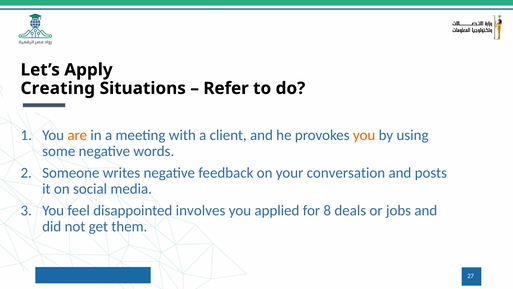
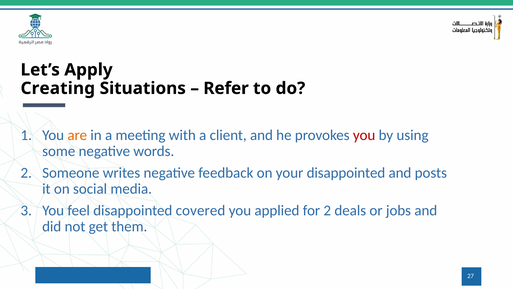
you at (364, 135) colour: orange -> red
your conversation: conversation -> disappointed
involves: involves -> covered
for 8: 8 -> 2
